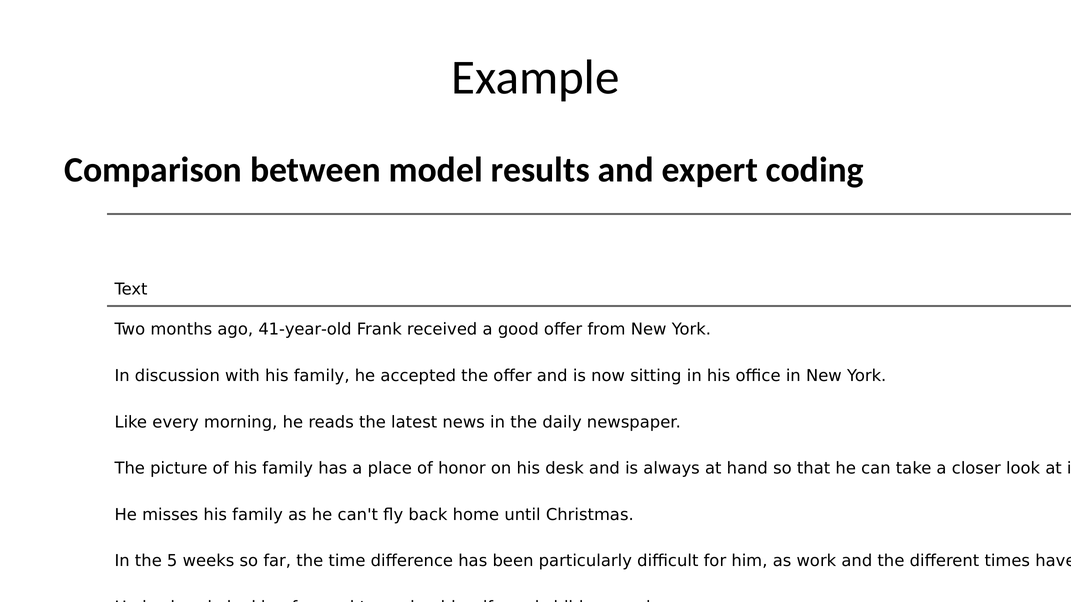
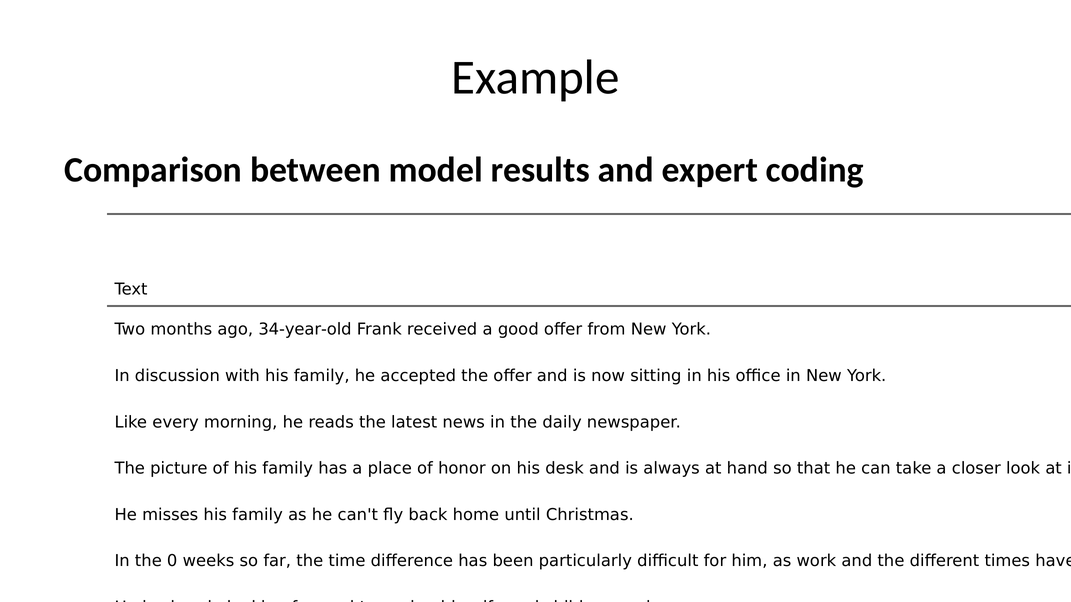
41-year-old: 41-year-old -> 34-year-old
5: 5 -> 0
